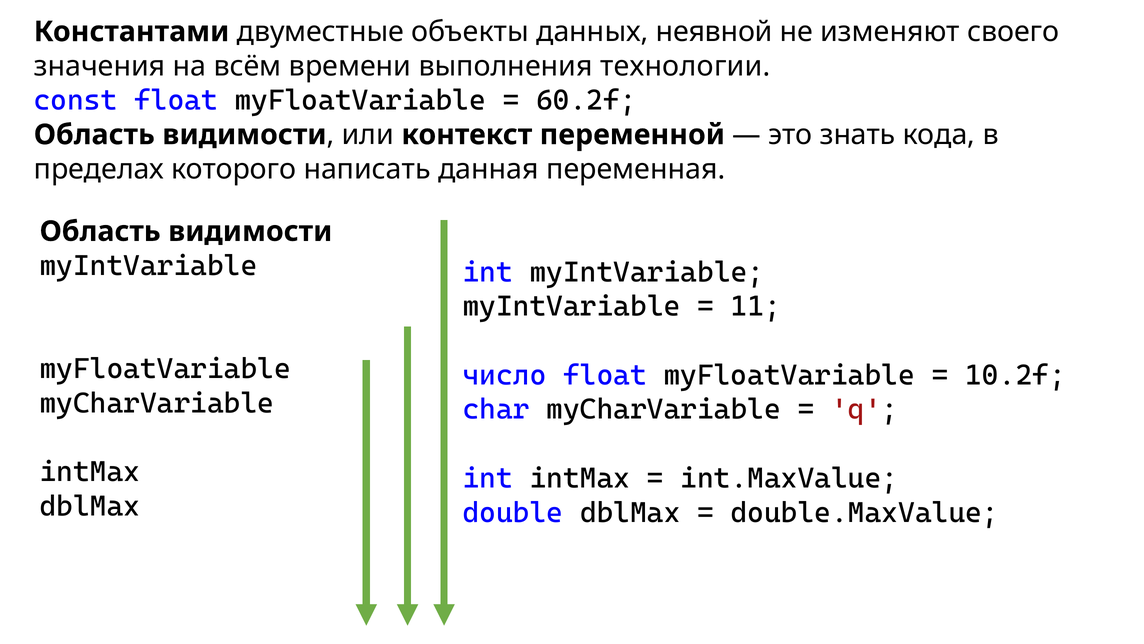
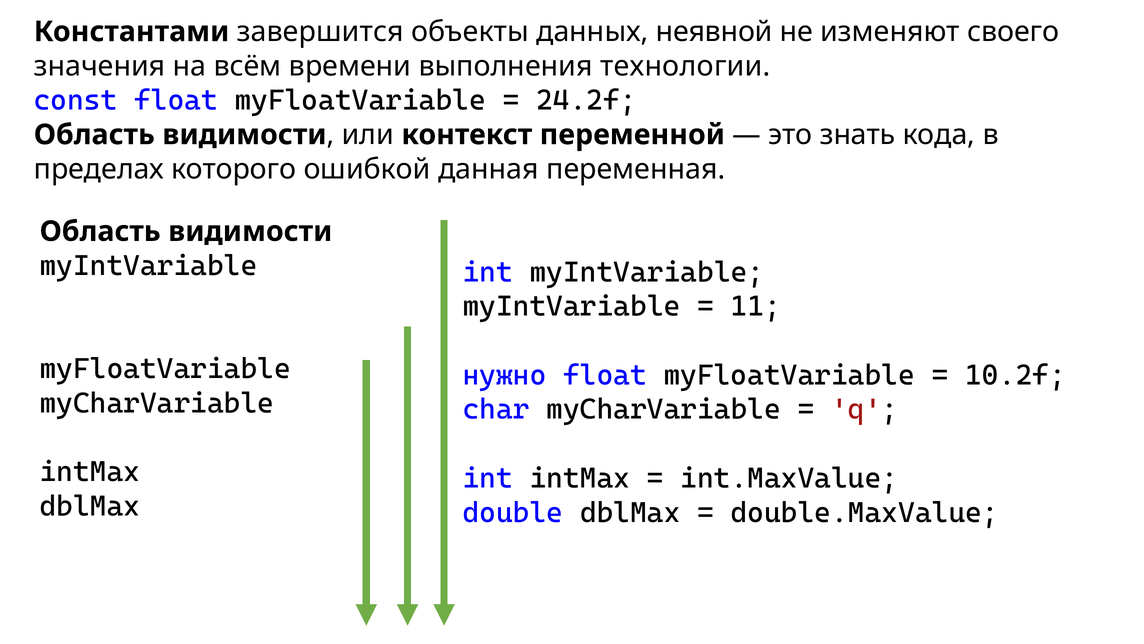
двуместные: двуместные -> завершится
60.2f: 60.2f -> 24.2f
написать: написать -> ошибкой
число: число -> нужно
